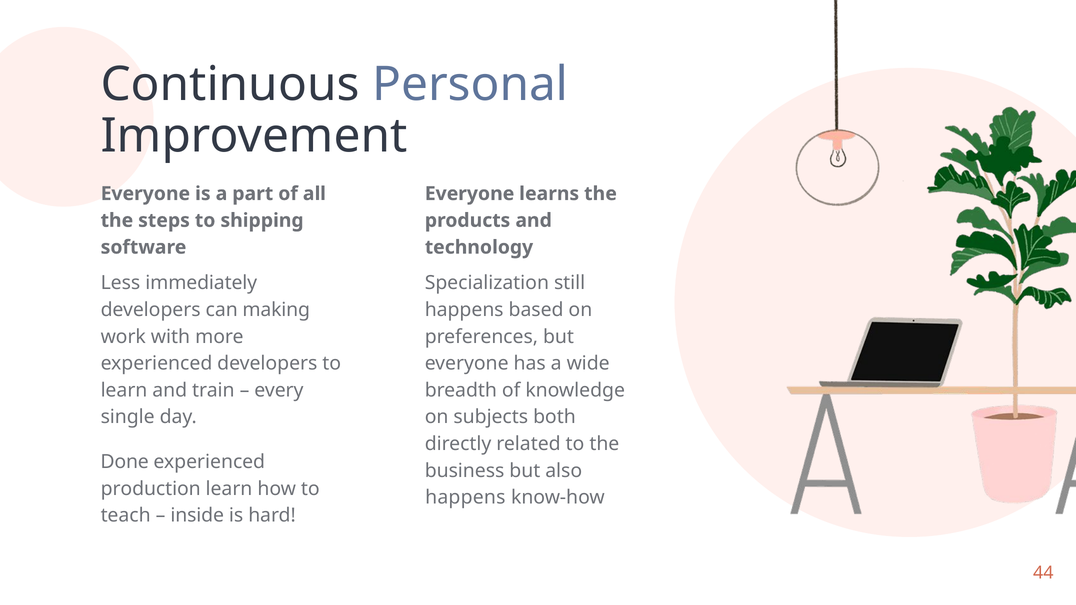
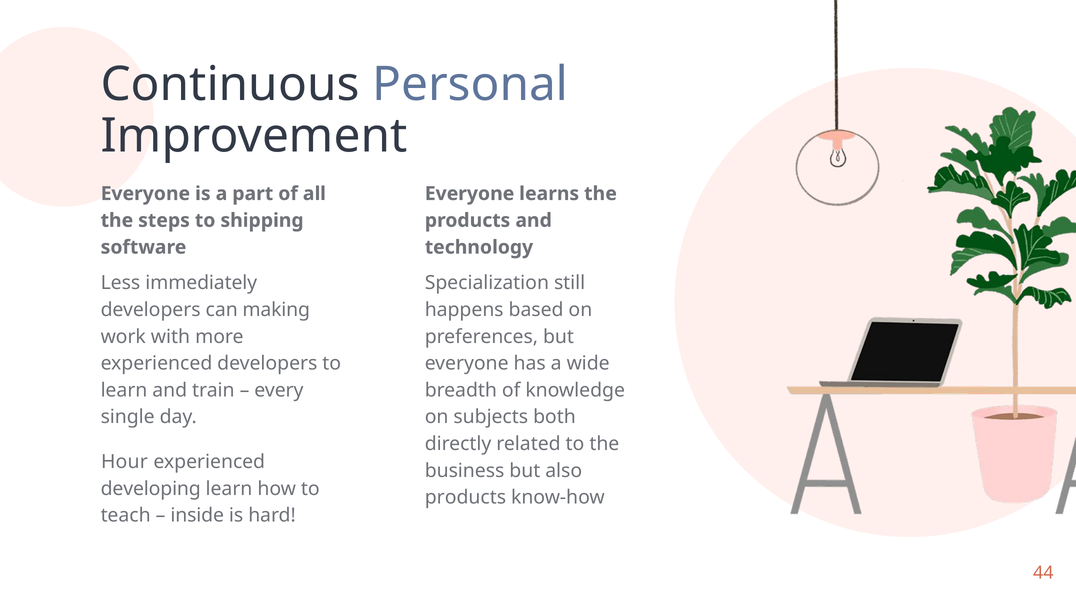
Done: Done -> Hour
production: production -> developing
happens at (465, 498): happens -> products
